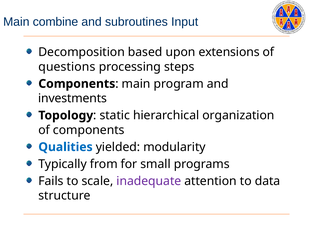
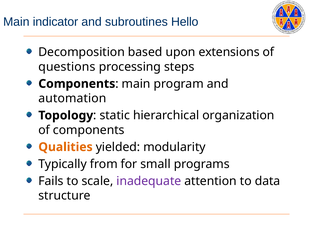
combine: combine -> indicator
Input: Input -> Hello
investments: investments -> automation
Qualities colour: blue -> orange
